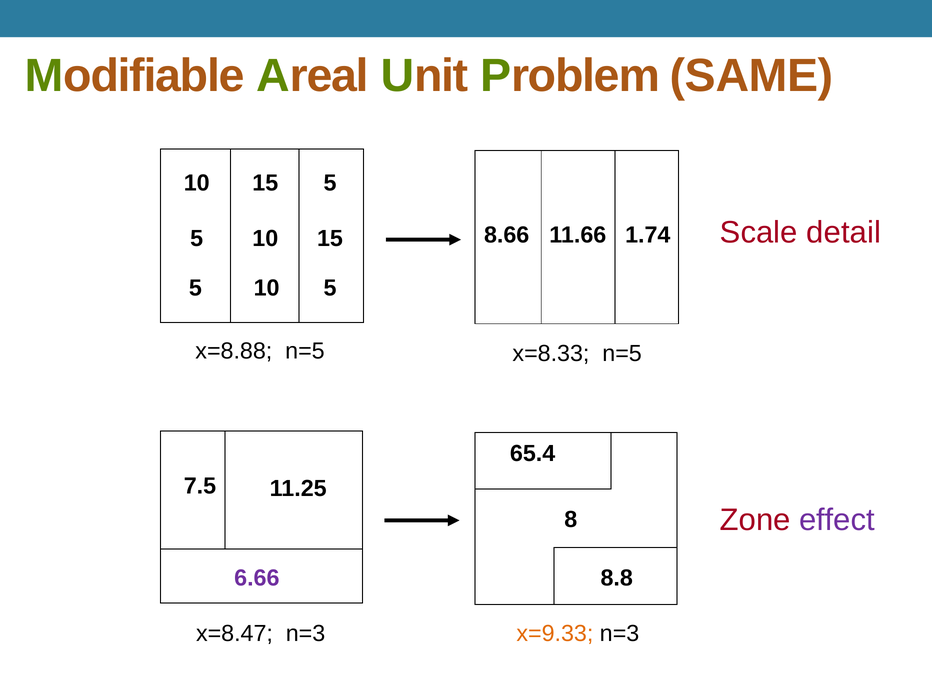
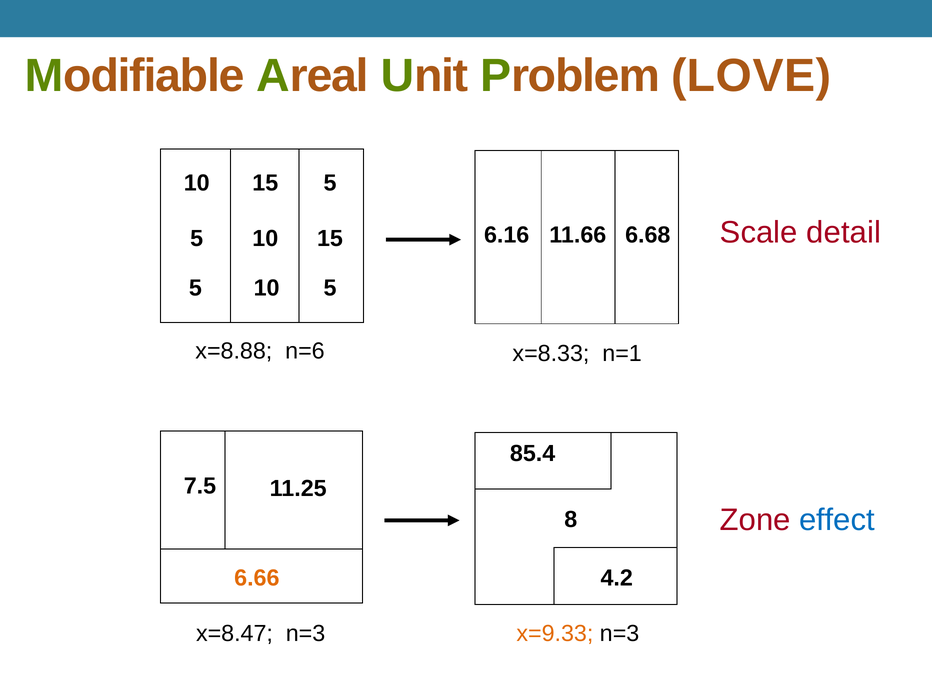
SAME: SAME -> LOVE
8.66: 8.66 -> 6.16
1.74: 1.74 -> 6.68
x=8.88 n=5: n=5 -> n=6
x=8.33 n=5: n=5 -> n=1
65.4: 65.4 -> 85.4
effect colour: purple -> blue
6.66 colour: purple -> orange
8.8: 8.8 -> 4.2
